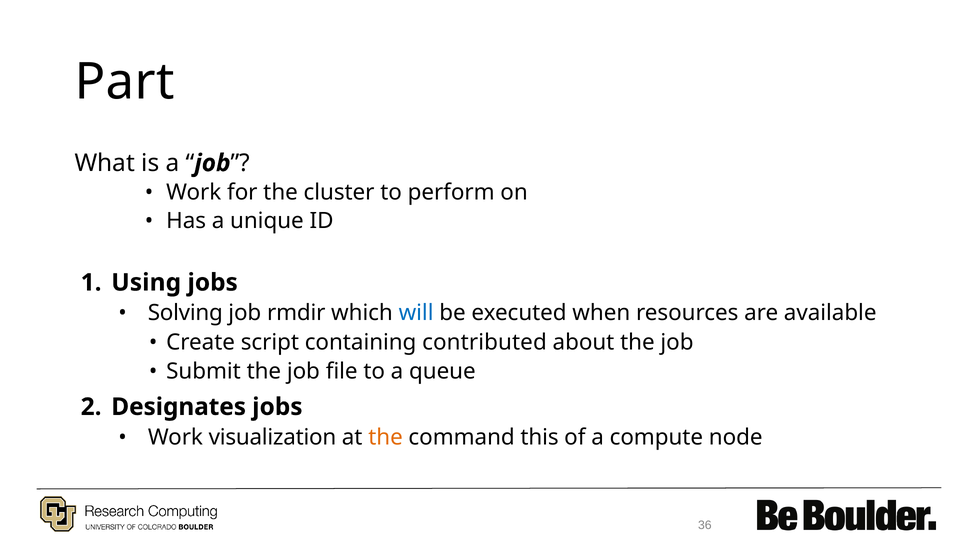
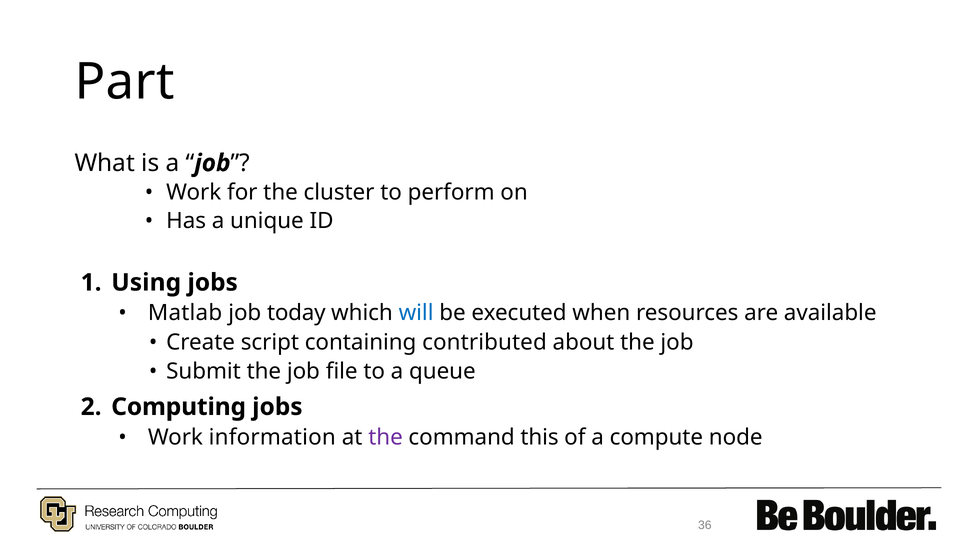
Solving: Solving -> Matlab
rmdir: rmdir -> today
Designates: Designates -> Computing
visualization: visualization -> information
the at (386, 437) colour: orange -> purple
